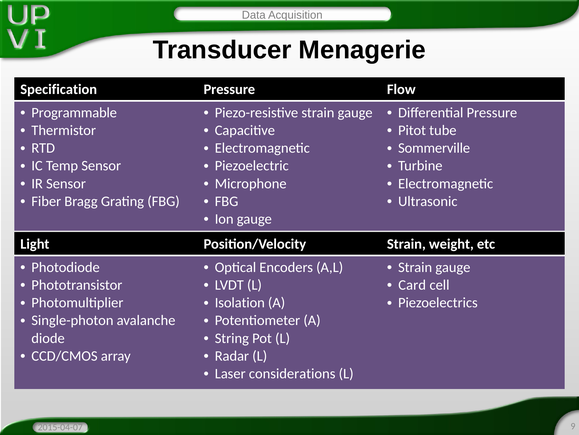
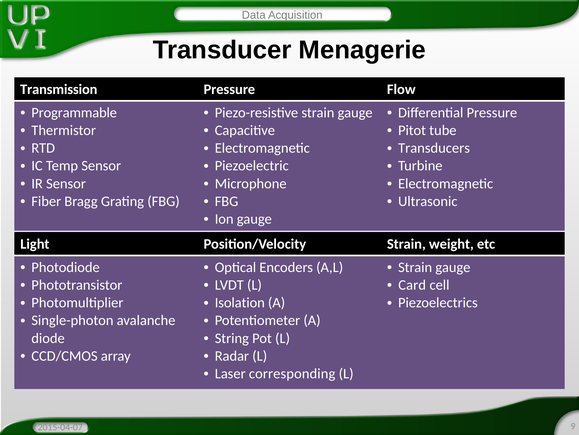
Specification: Specification -> Transmission
Sommerville: Sommerville -> Transducers
considerations: considerations -> corresponding
